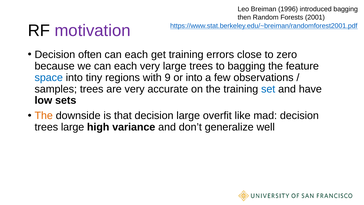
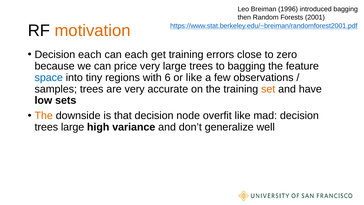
motivation colour: purple -> orange
Decision often: often -> each
we can each: each -> price
9: 9 -> 6
or into: into -> like
set colour: blue -> orange
decision large: large -> node
